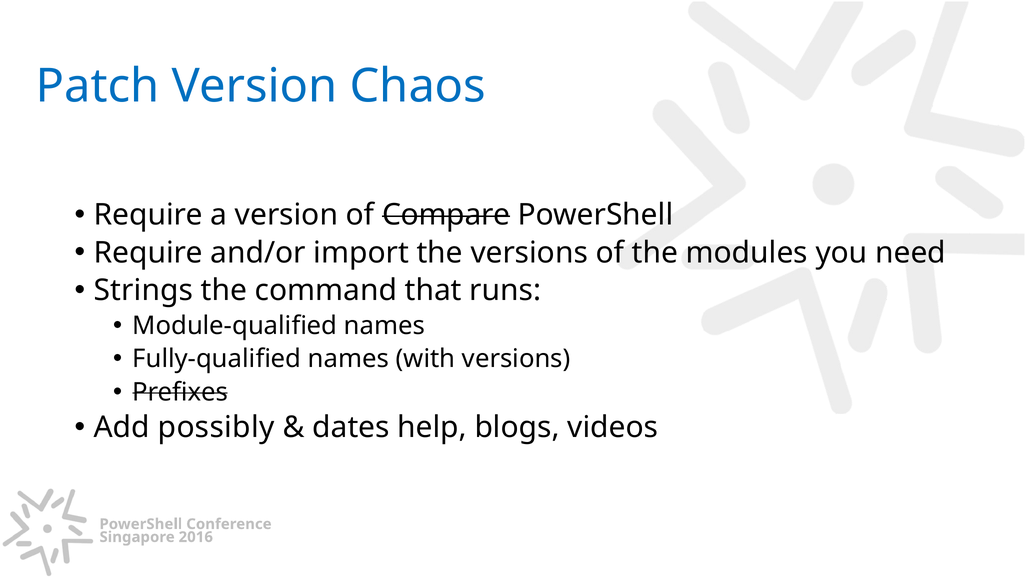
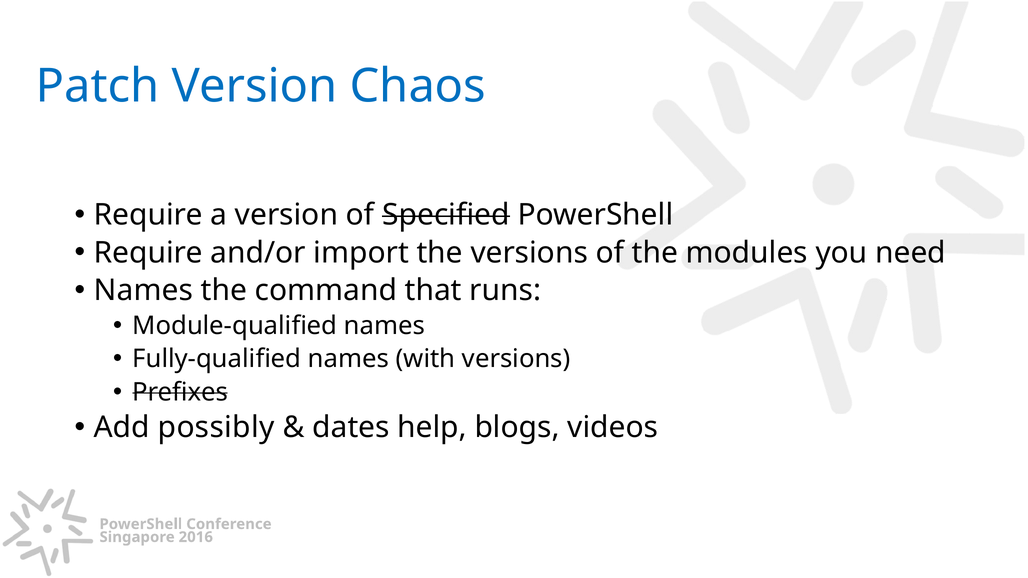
Compare: Compare -> Specified
Strings at (143, 291): Strings -> Names
